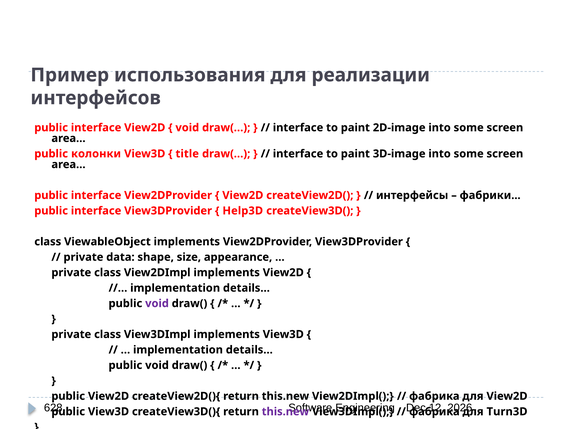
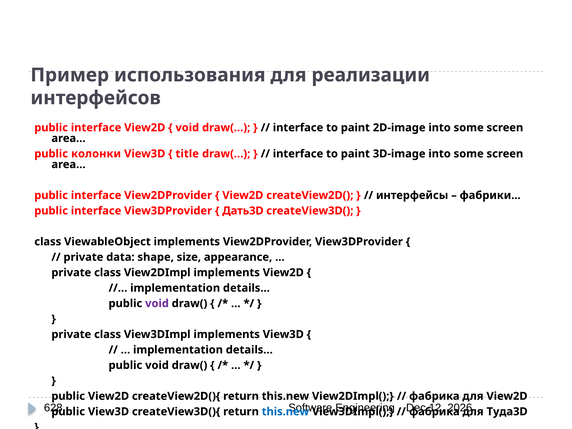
Help3D: Help3D -> Дать3D
this.new at (285, 412) colour: purple -> blue
Turn3D: Turn3D -> Туда3D
